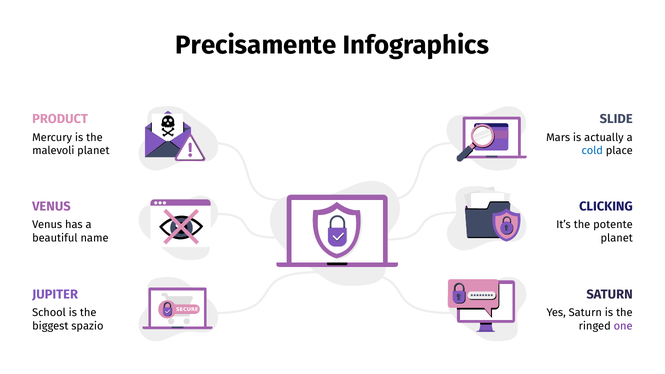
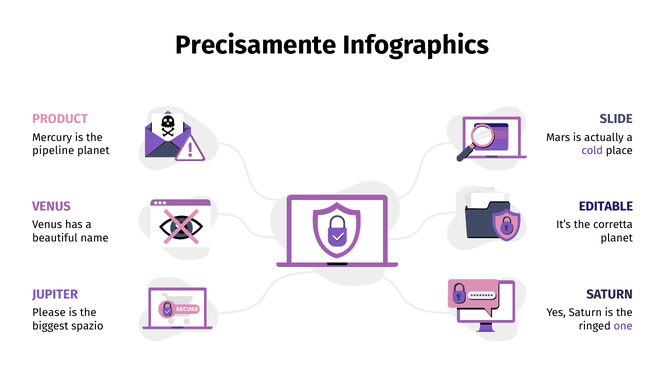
malevoli: malevoli -> pipeline
cold colour: blue -> purple
CLICKING: CLICKING -> EDITABLE
potente: potente -> corretta
School: School -> Please
